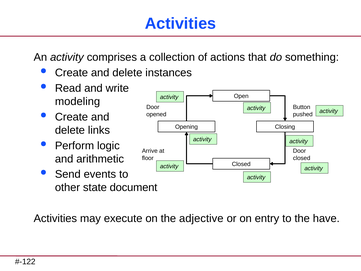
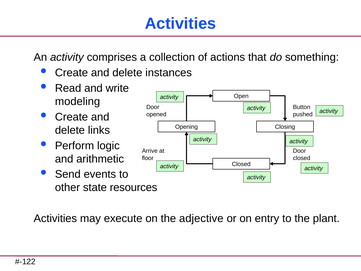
document: document -> resources
have: have -> plant
